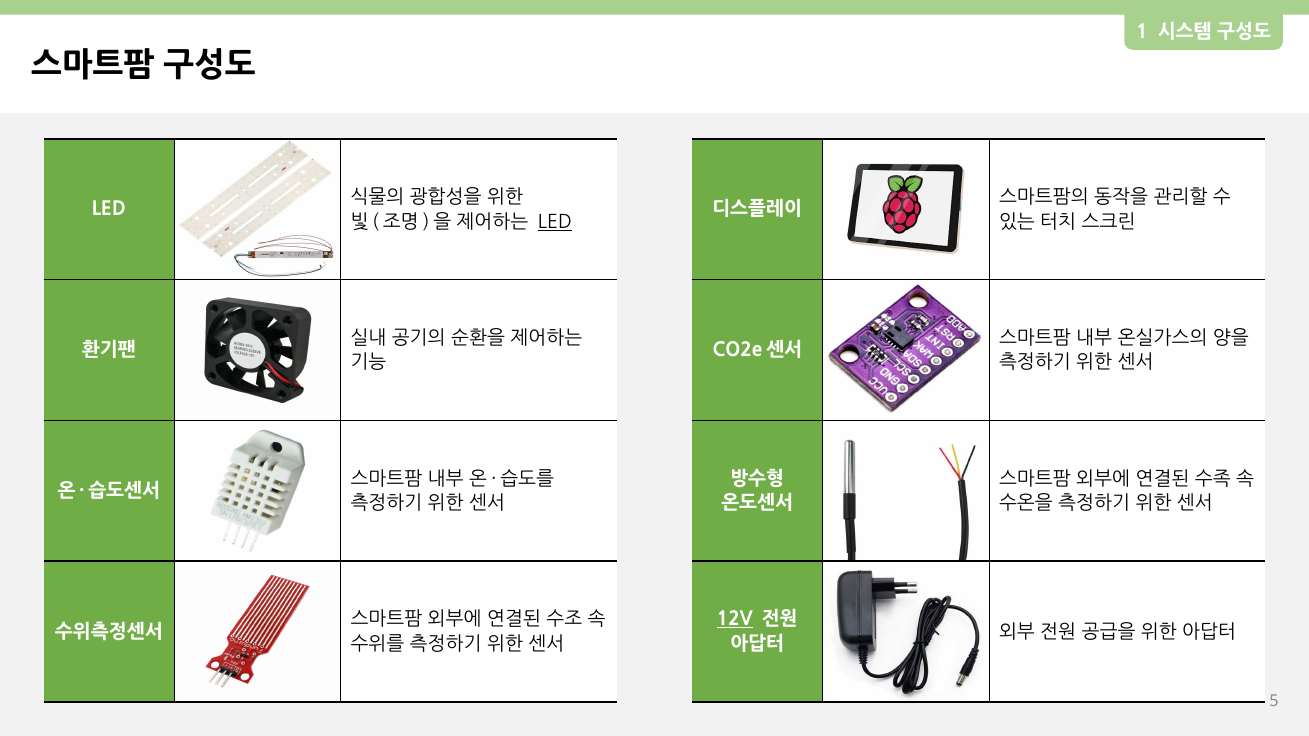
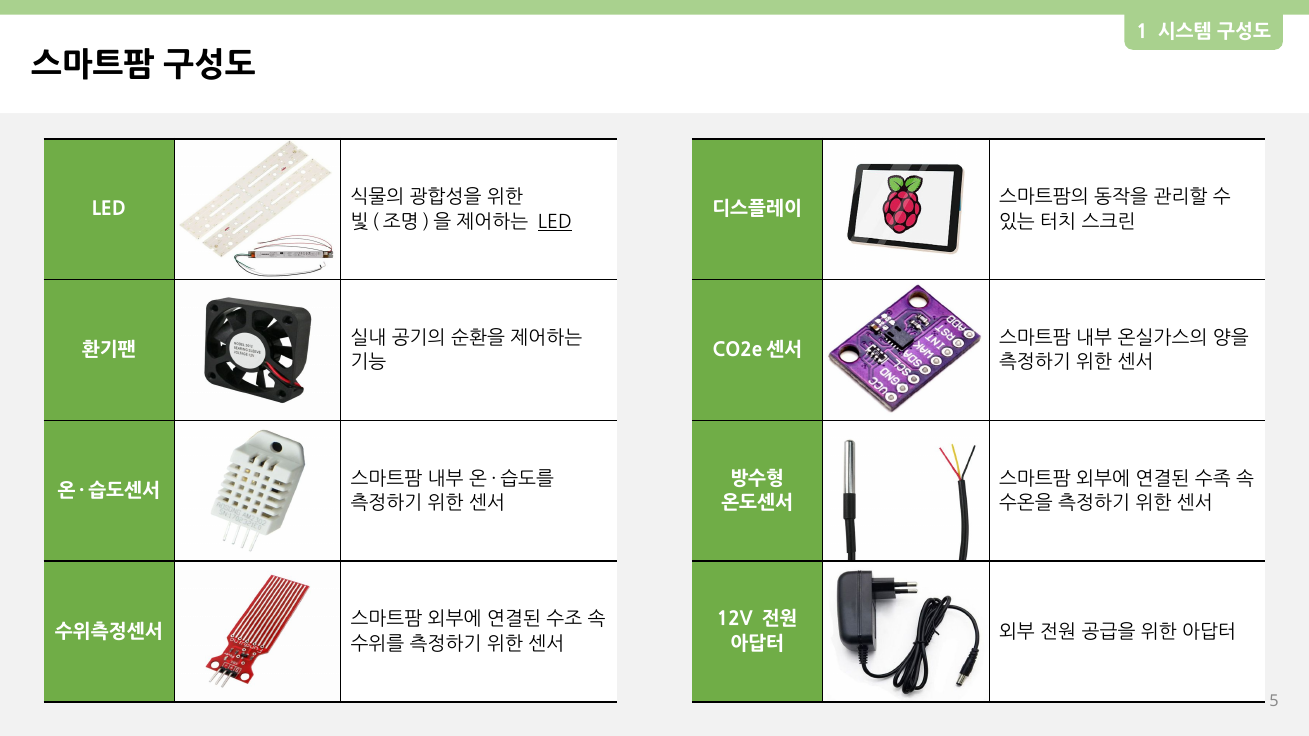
12V underline: present -> none
